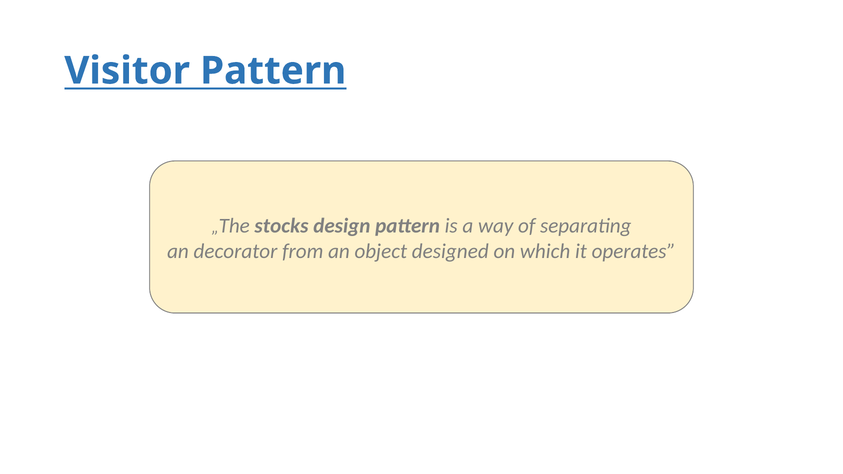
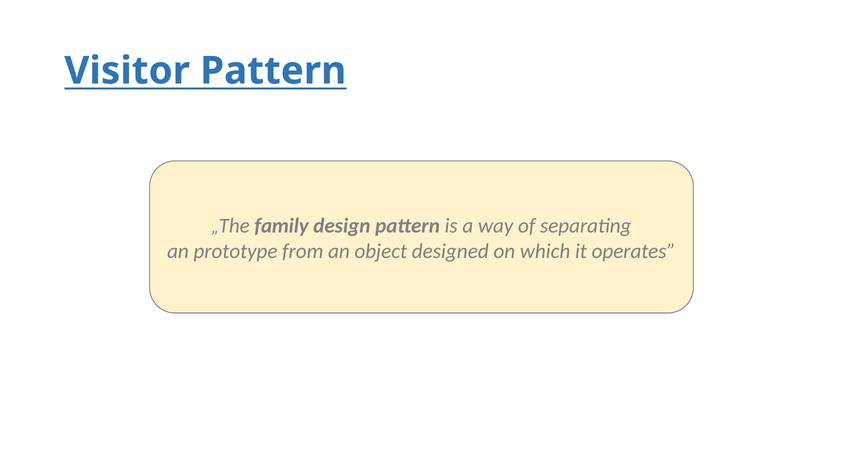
stocks: stocks -> family
decorator: decorator -> prototype
